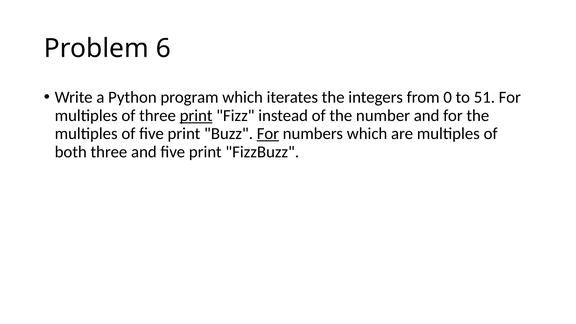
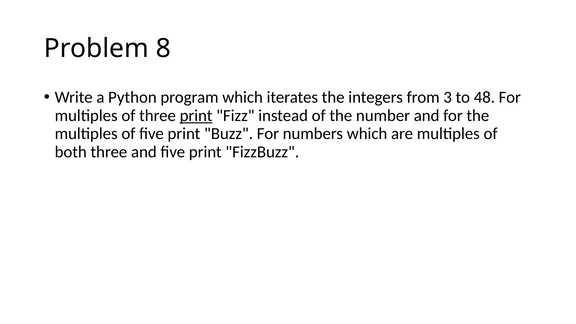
6: 6 -> 8
0: 0 -> 3
51: 51 -> 48
For at (268, 134) underline: present -> none
